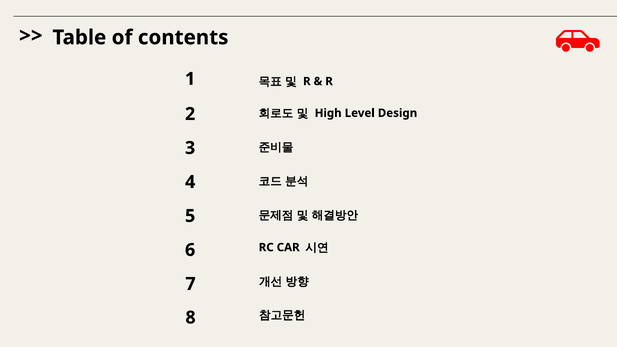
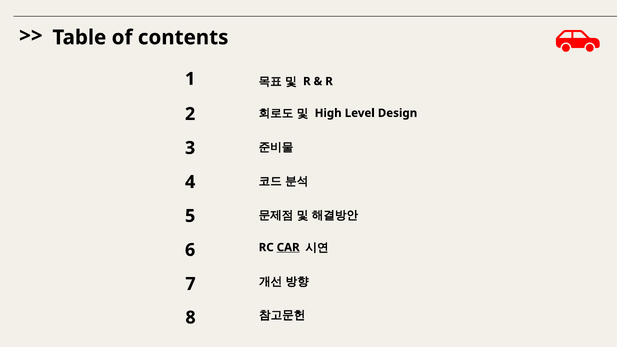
CAR underline: none -> present
